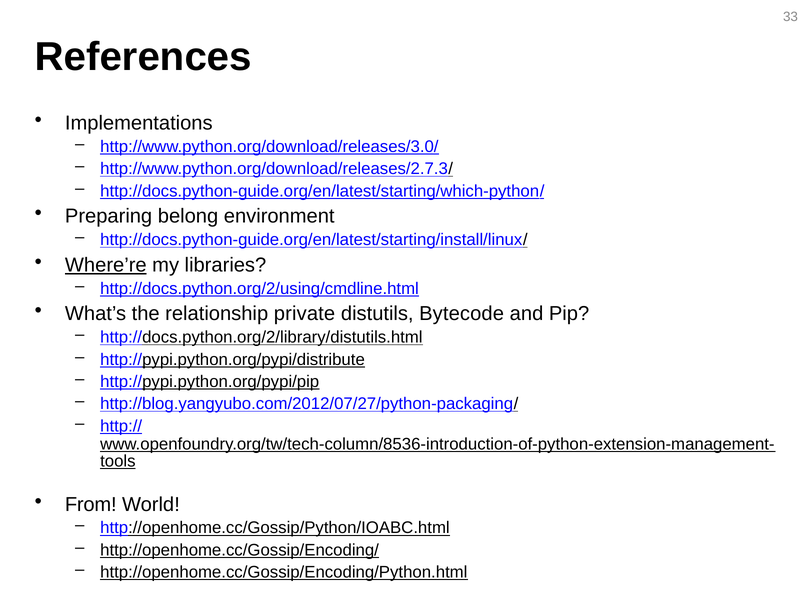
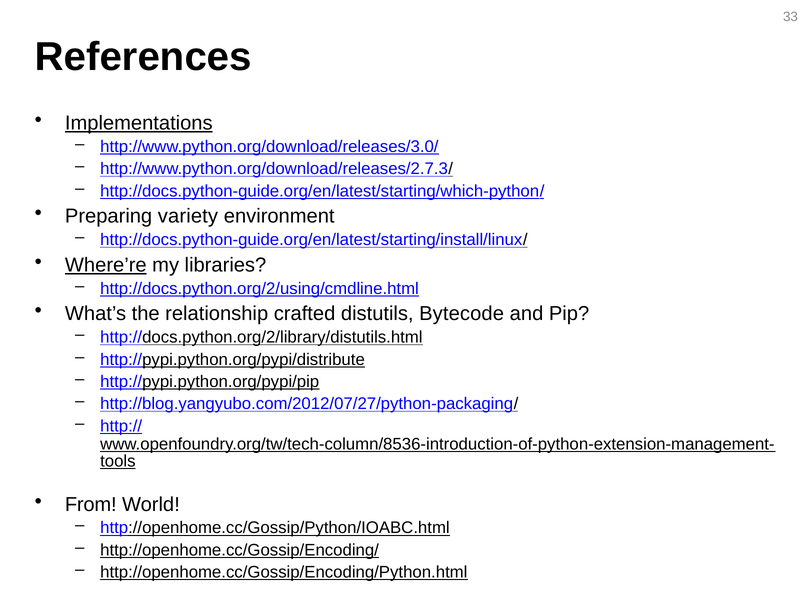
Implementations underline: none -> present
belong: belong -> variety
private: private -> crafted
